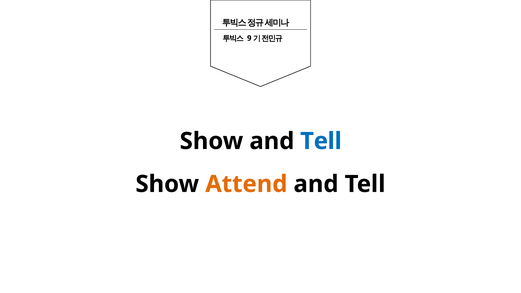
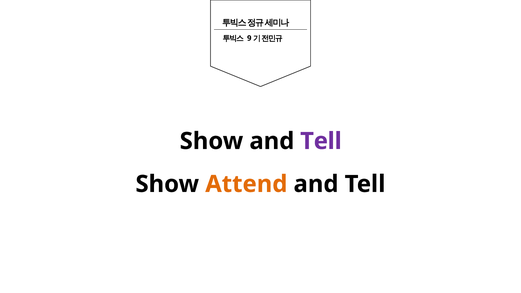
Tell at (321, 141) colour: blue -> purple
